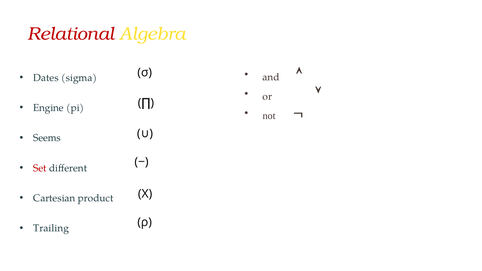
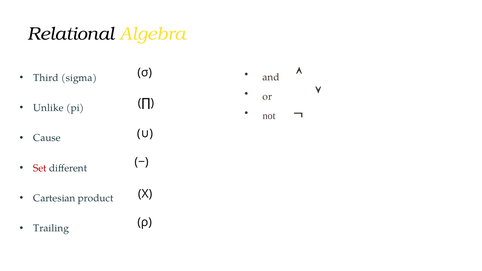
Relational colour: red -> black
Dates: Dates -> Third
Engine: Engine -> Unlike
Seems: Seems -> Cause
